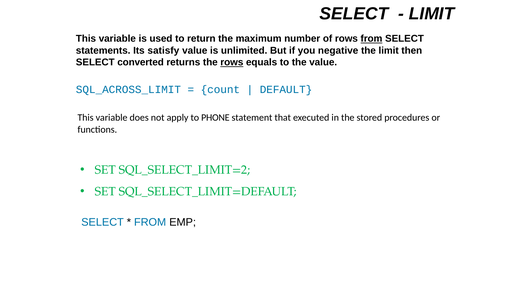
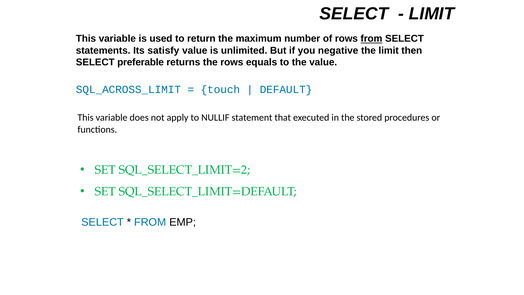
converted: converted -> preferable
rows at (232, 62) underline: present -> none
count: count -> touch
PHONE: PHONE -> NULLIF
